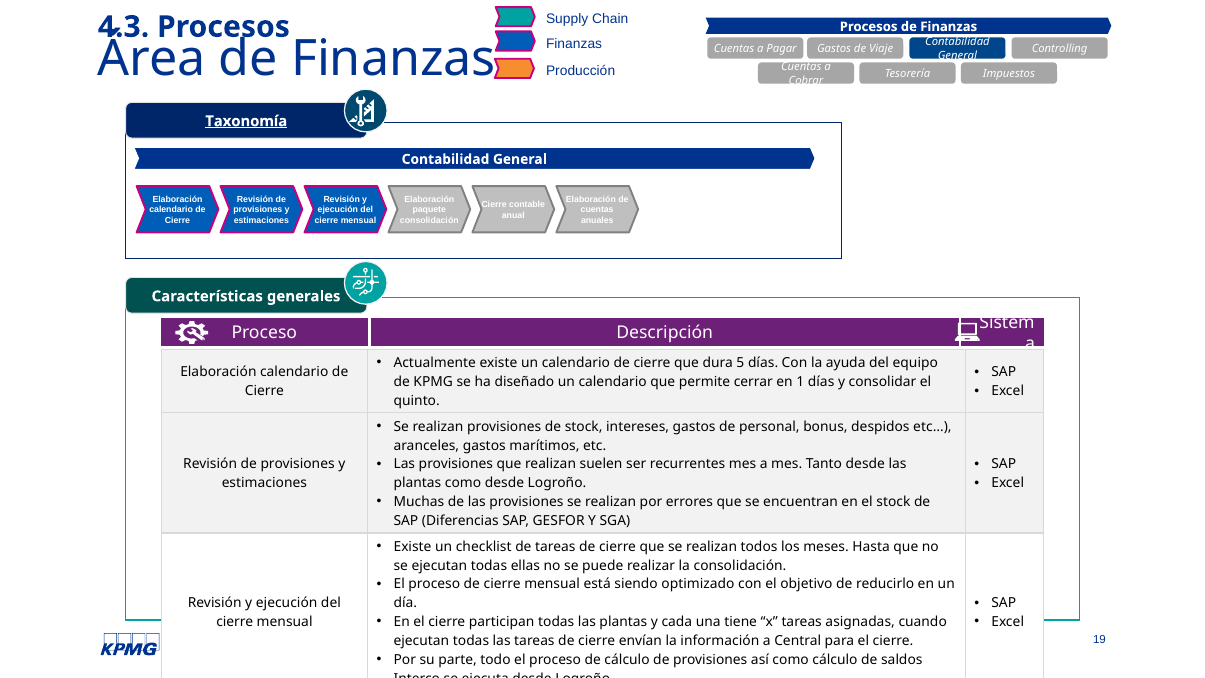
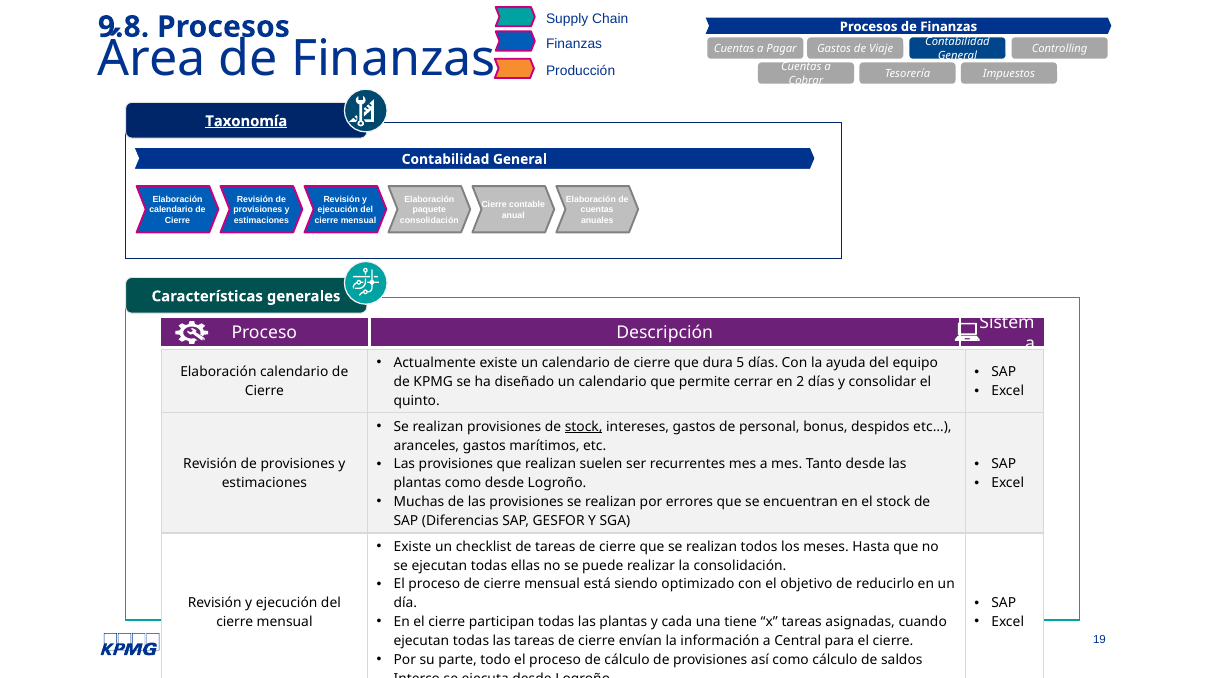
4.3: 4.3 -> 9.8
1: 1 -> 2
stock at (584, 427) underline: none -> present
